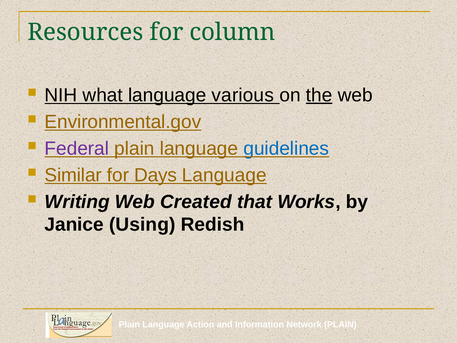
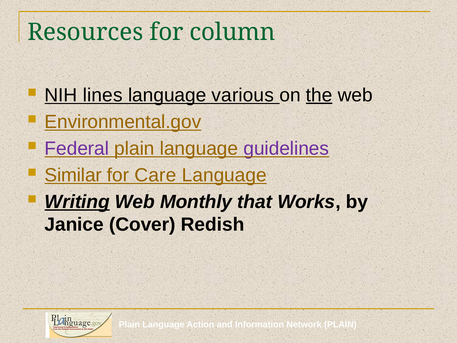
what: what -> lines
guidelines colour: blue -> purple
Days: Days -> Care
Writing underline: none -> present
Created: Created -> Monthly
Using: Using -> Cover
